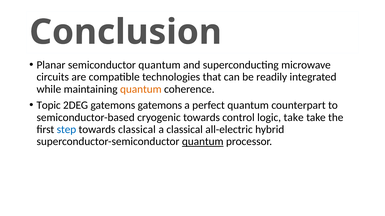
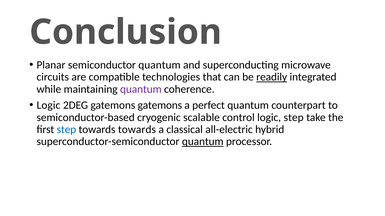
readily underline: none -> present
quantum at (141, 89) colour: orange -> purple
Topic at (49, 105): Topic -> Logic
cryogenic towards: towards -> scalable
logic take: take -> step
towards classical: classical -> towards
